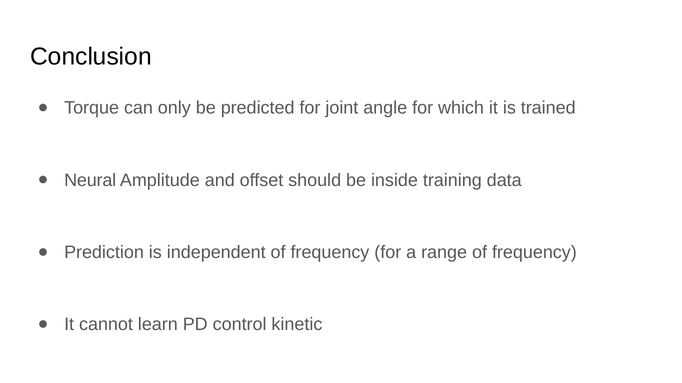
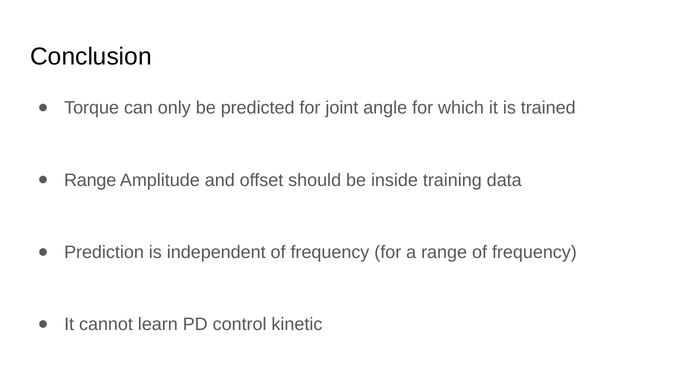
Neural at (90, 180): Neural -> Range
